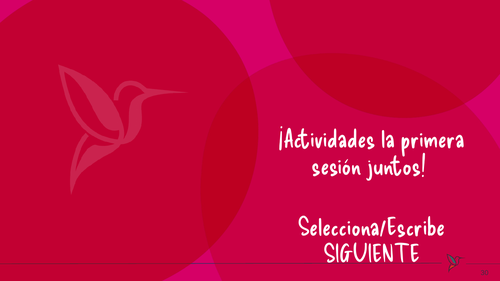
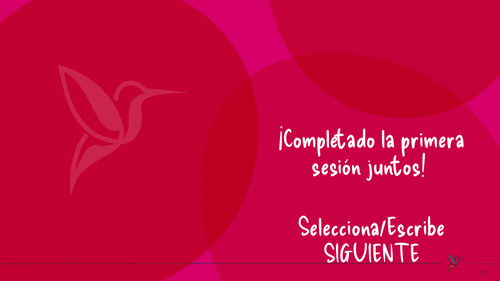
¡Actividades: ¡Actividades -> ¡Completado
